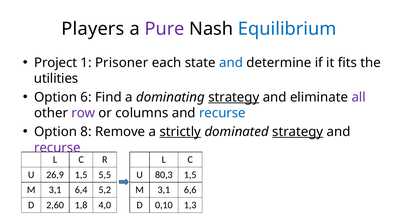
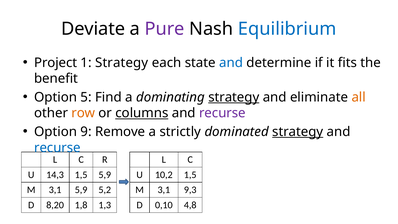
Players: Players -> Deviate
1 Prisoner: Prisoner -> Strategy
utilities: utilities -> benefit
6: 6 -> 5
all colour: purple -> orange
row colour: purple -> orange
columns underline: none -> present
recurse at (222, 113) colour: blue -> purple
8: 8 -> 9
strictly underline: present -> none
recurse at (57, 148) colour: purple -> blue
26,9: 26,9 -> 14,3
1,5 5,5: 5,5 -> 5,9
80,3: 80,3 -> 10,2
3,1 6,4: 6,4 -> 5,9
6,6: 6,6 -> 9,3
2,60: 2,60 -> 8,20
4,0: 4,0 -> 1,3
1,3: 1,3 -> 4,8
